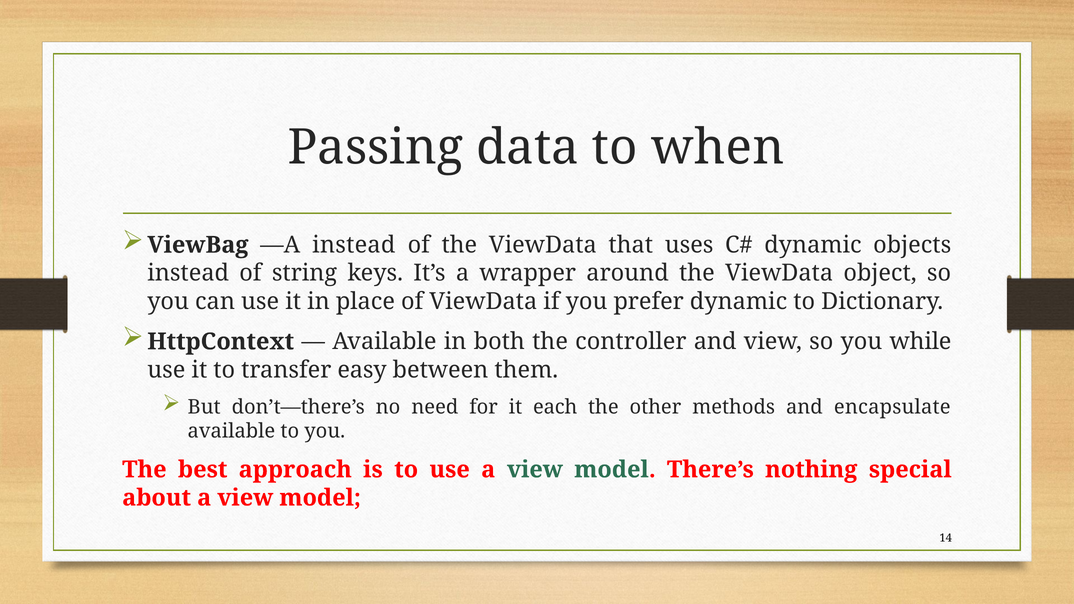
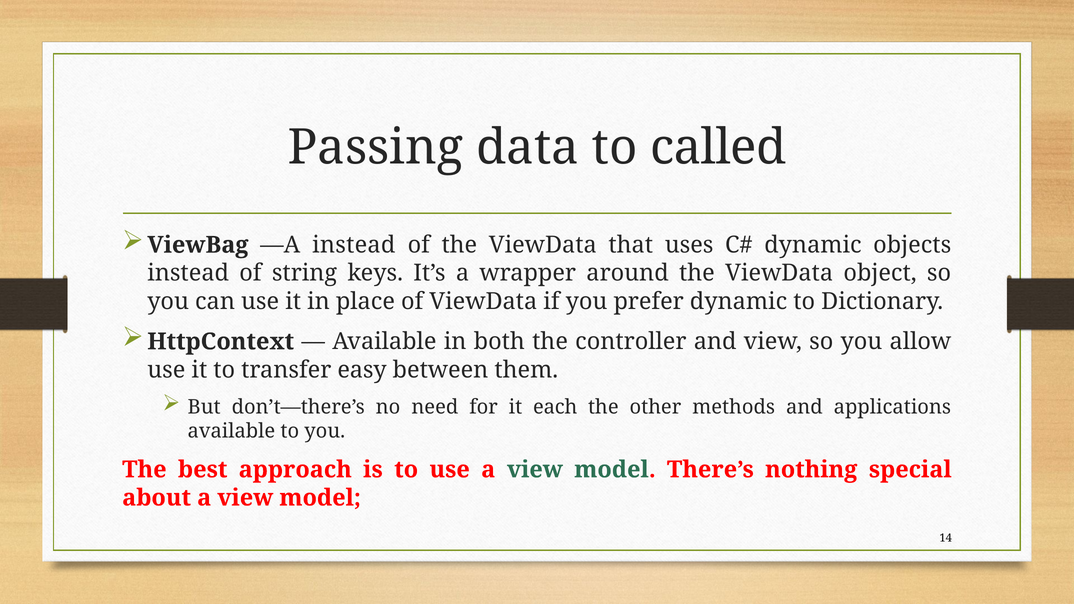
when: when -> called
while: while -> allow
encapsulate: encapsulate -> applications
